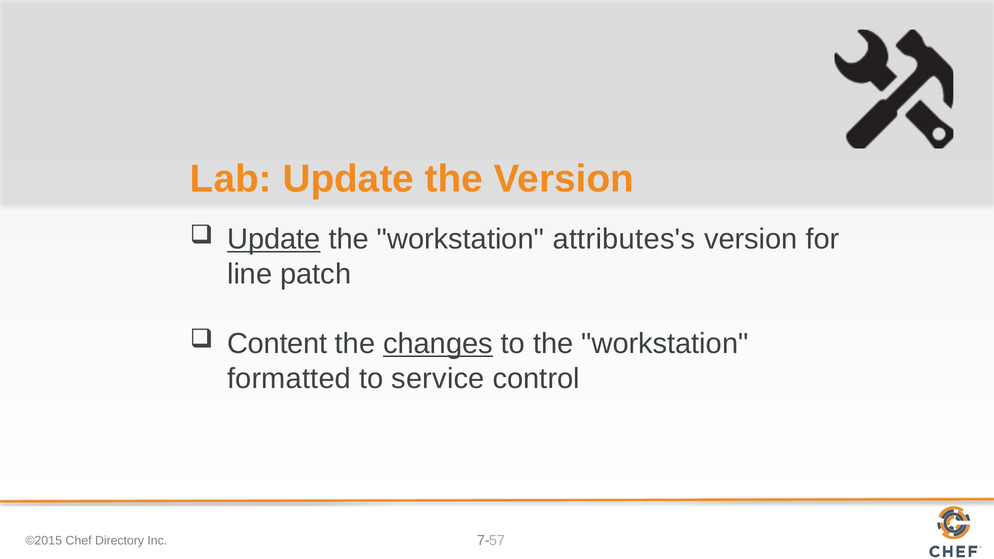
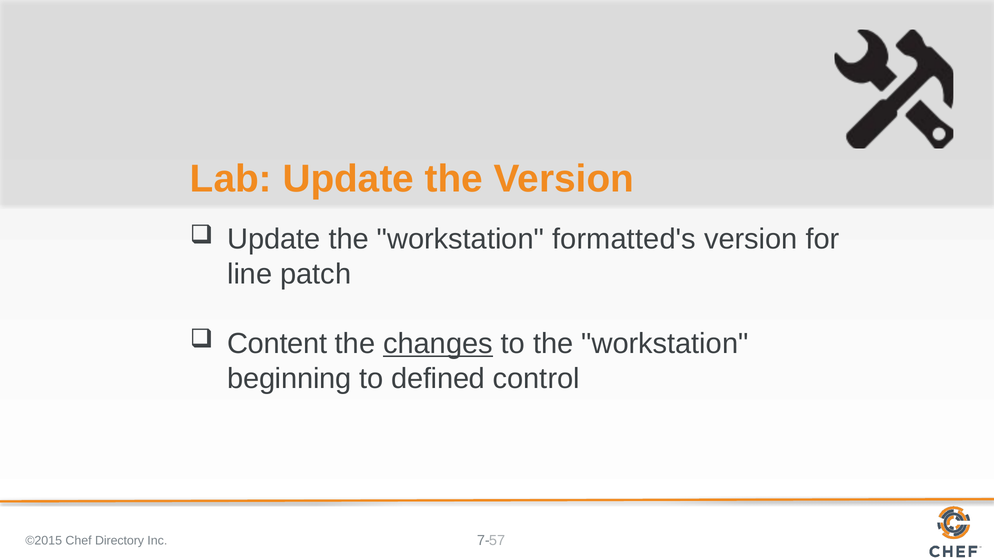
Update at (274, 239) underline: present -> none
attributes's: attributes's -> formatted's
formatted: formatted -> beginning
service: service -> defined
